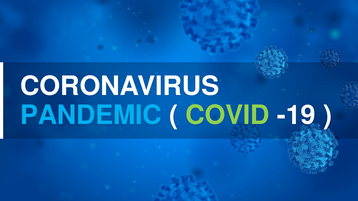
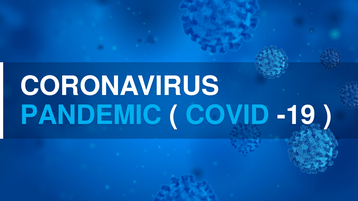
COVID colour: light green -> light blue
